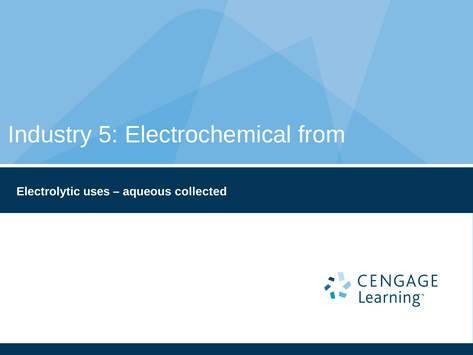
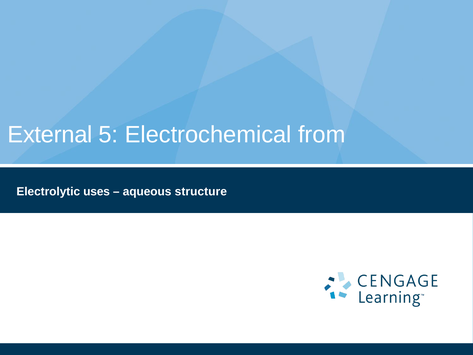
Industry: Industry -> External
collected: collected -> structure
